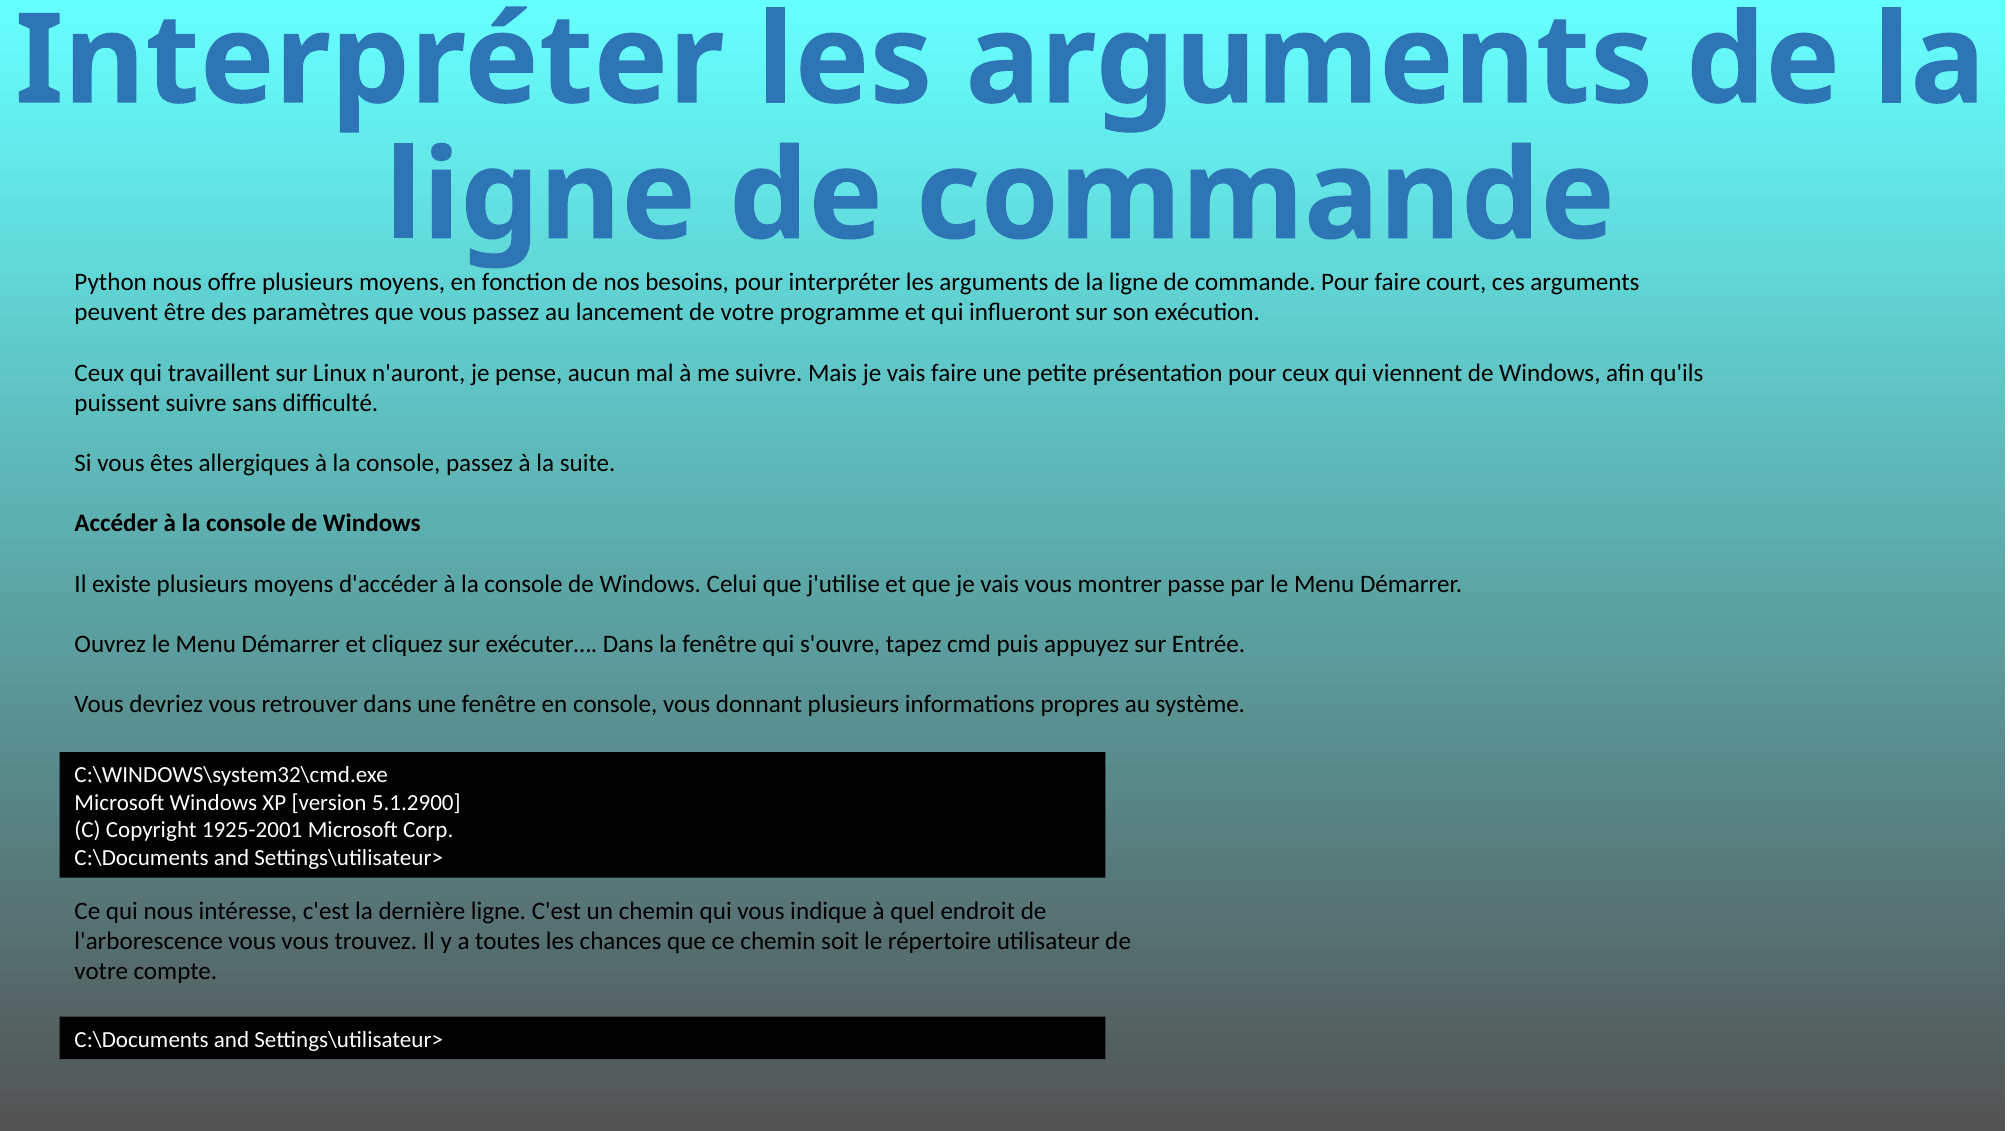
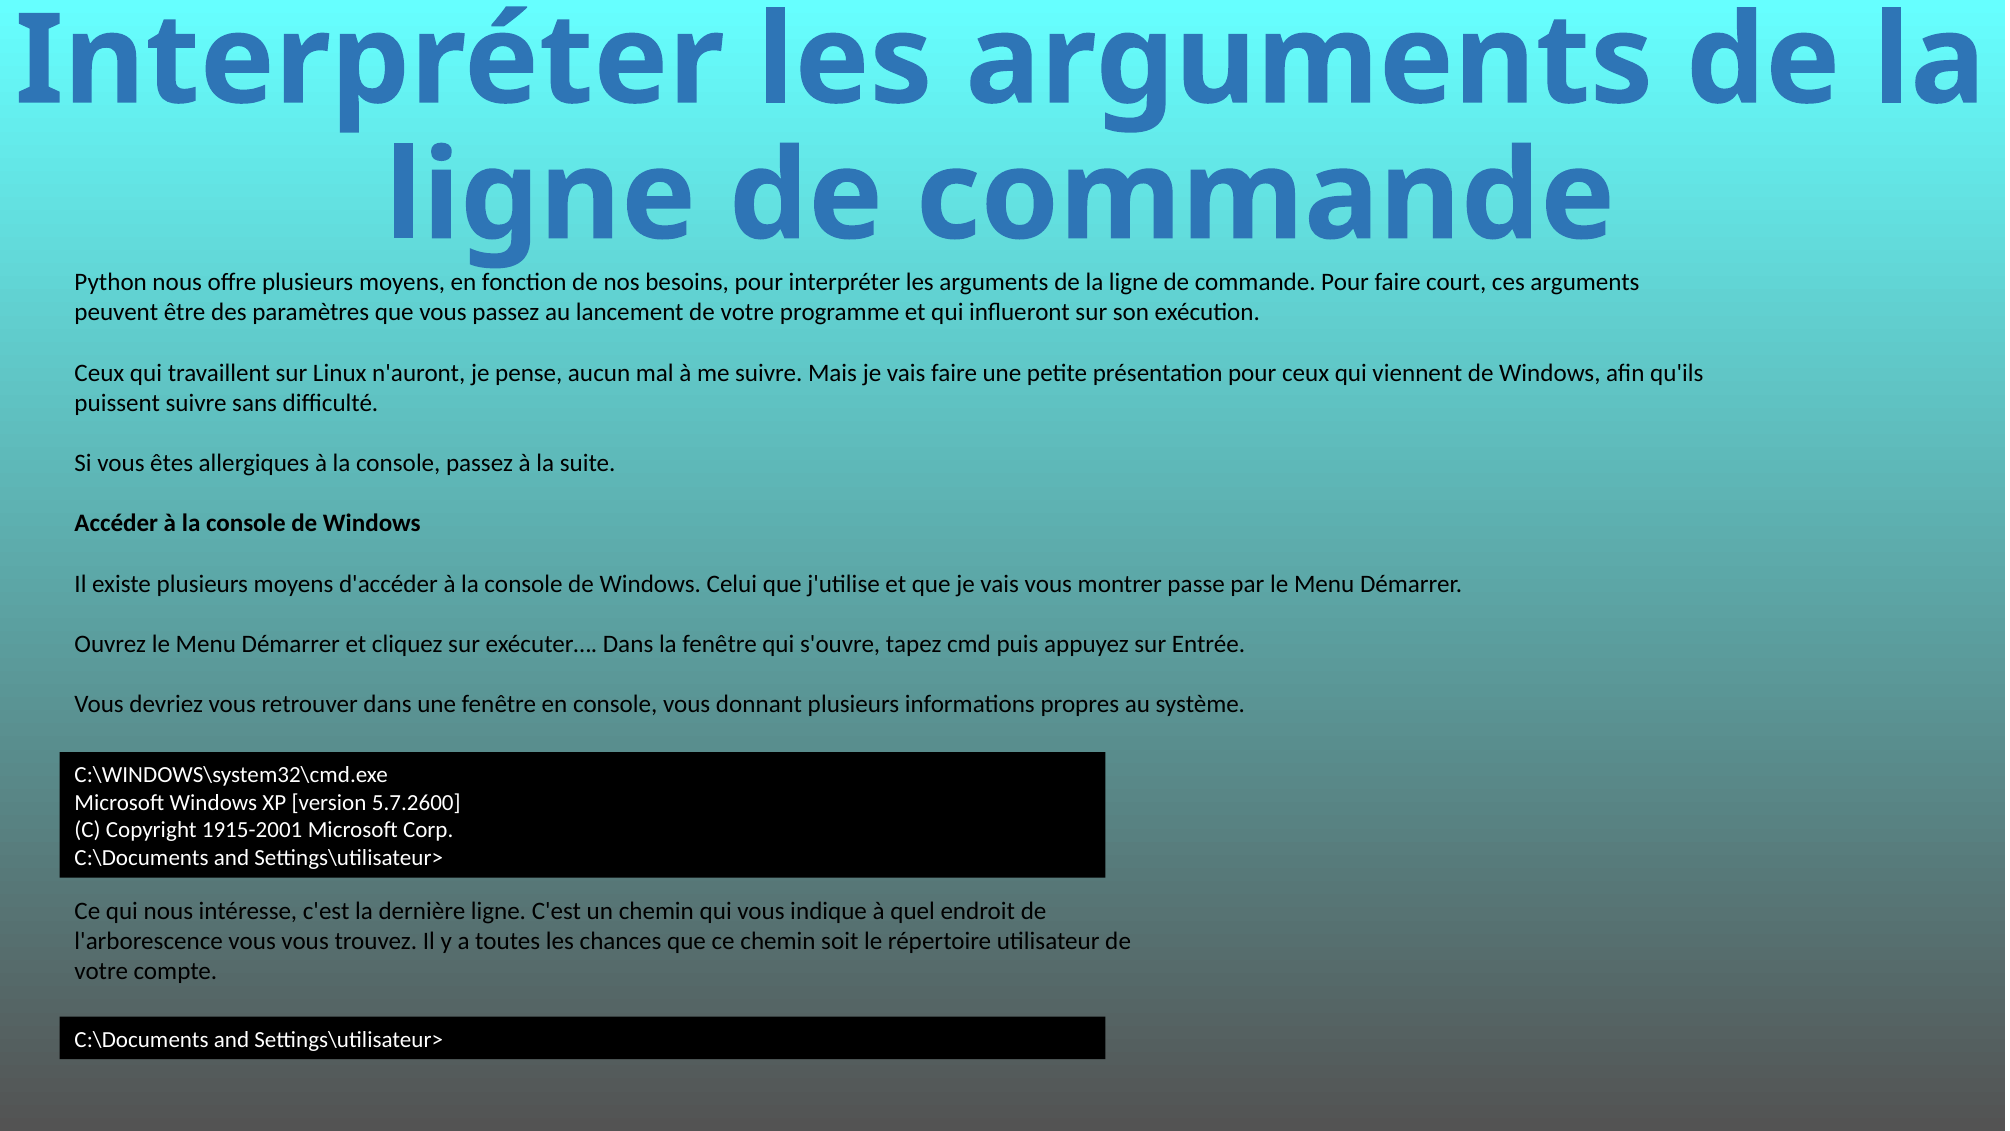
5.1.2900: 5.1.2900 -> 5.7.2600
1925-2001: 1925-2001 -> 1915-2001
